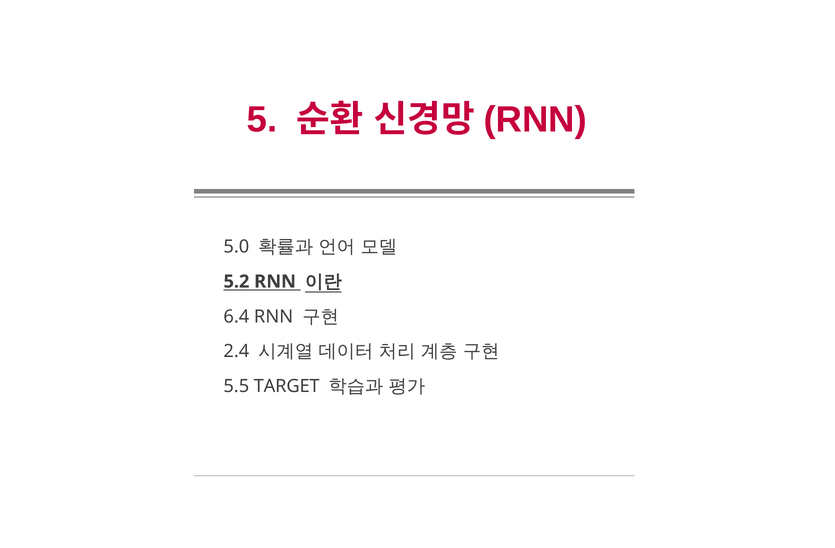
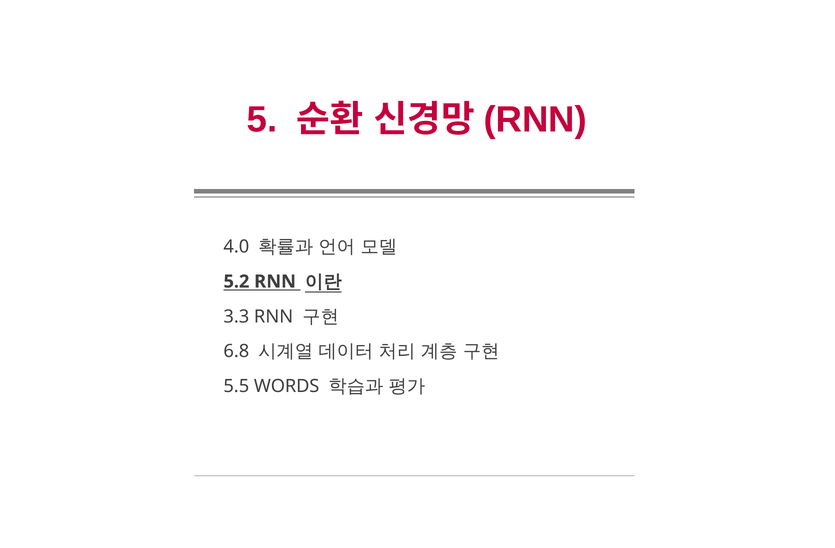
5.0: 5.0 -> 4.0
6.4: 6.4 -> 3.3
2.4: 2.4 -> 6.8
TARGET: TARGET -> WORDS
